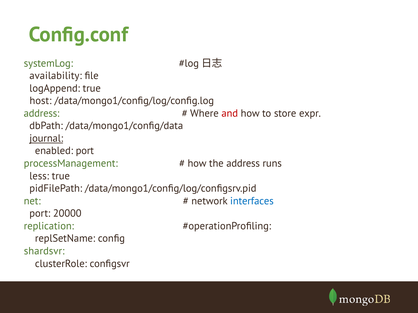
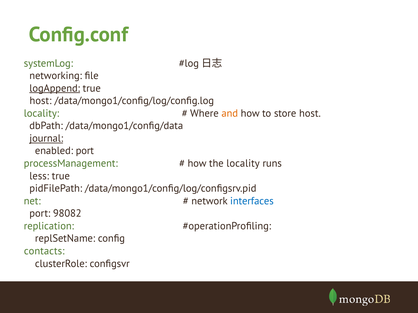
availability: availability -> networking
logAppend underline: none -> present
address at (42, 114): address -> locality
and colour: red -> orange
store expr: expr -> host
the address: address -> locality
20000: 20000 -> 98082
shardsvr: shardsvr -> contacts
